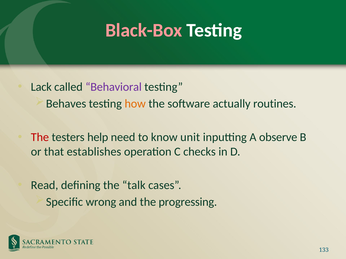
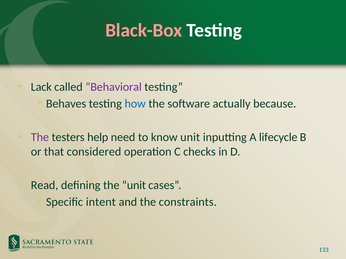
how colour: orange -> blue
routines: routines -> because
The at (40, 138) colour: red -> purple
observe: observe -> lifecycle
establishes: establishes -> considered
the talk: talk -> unit
wrong: wrong -> intent
progressing: progressing -> constraints
